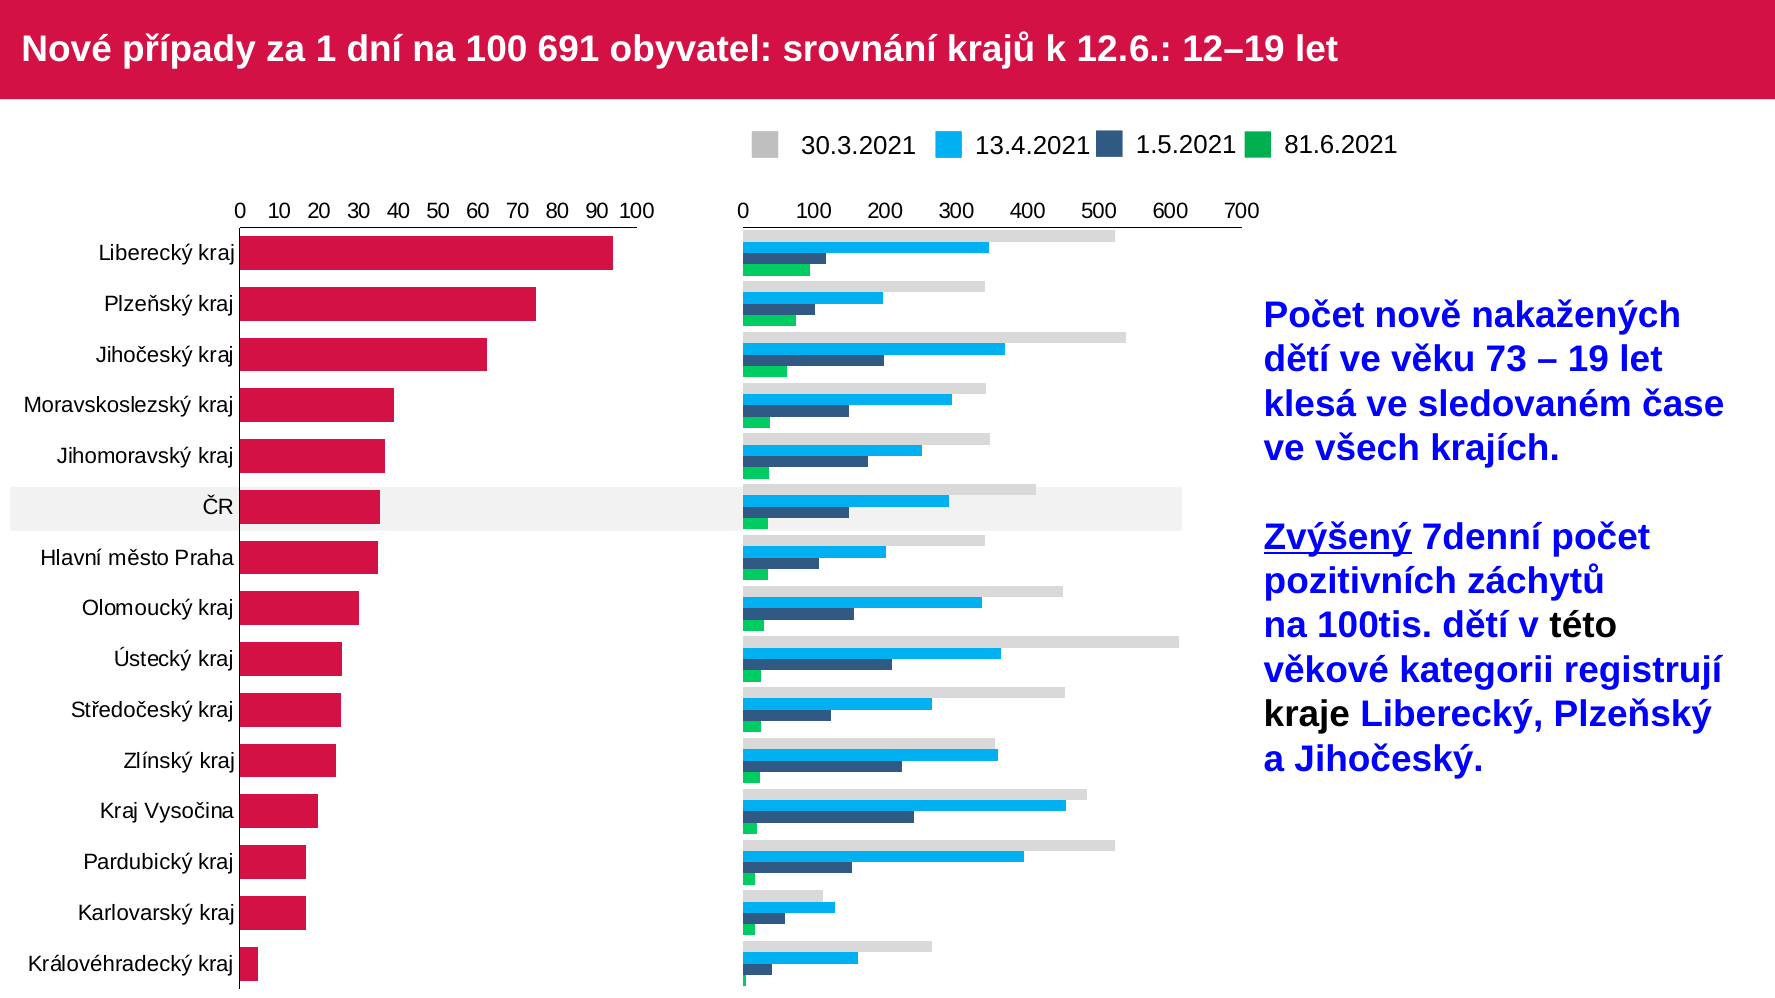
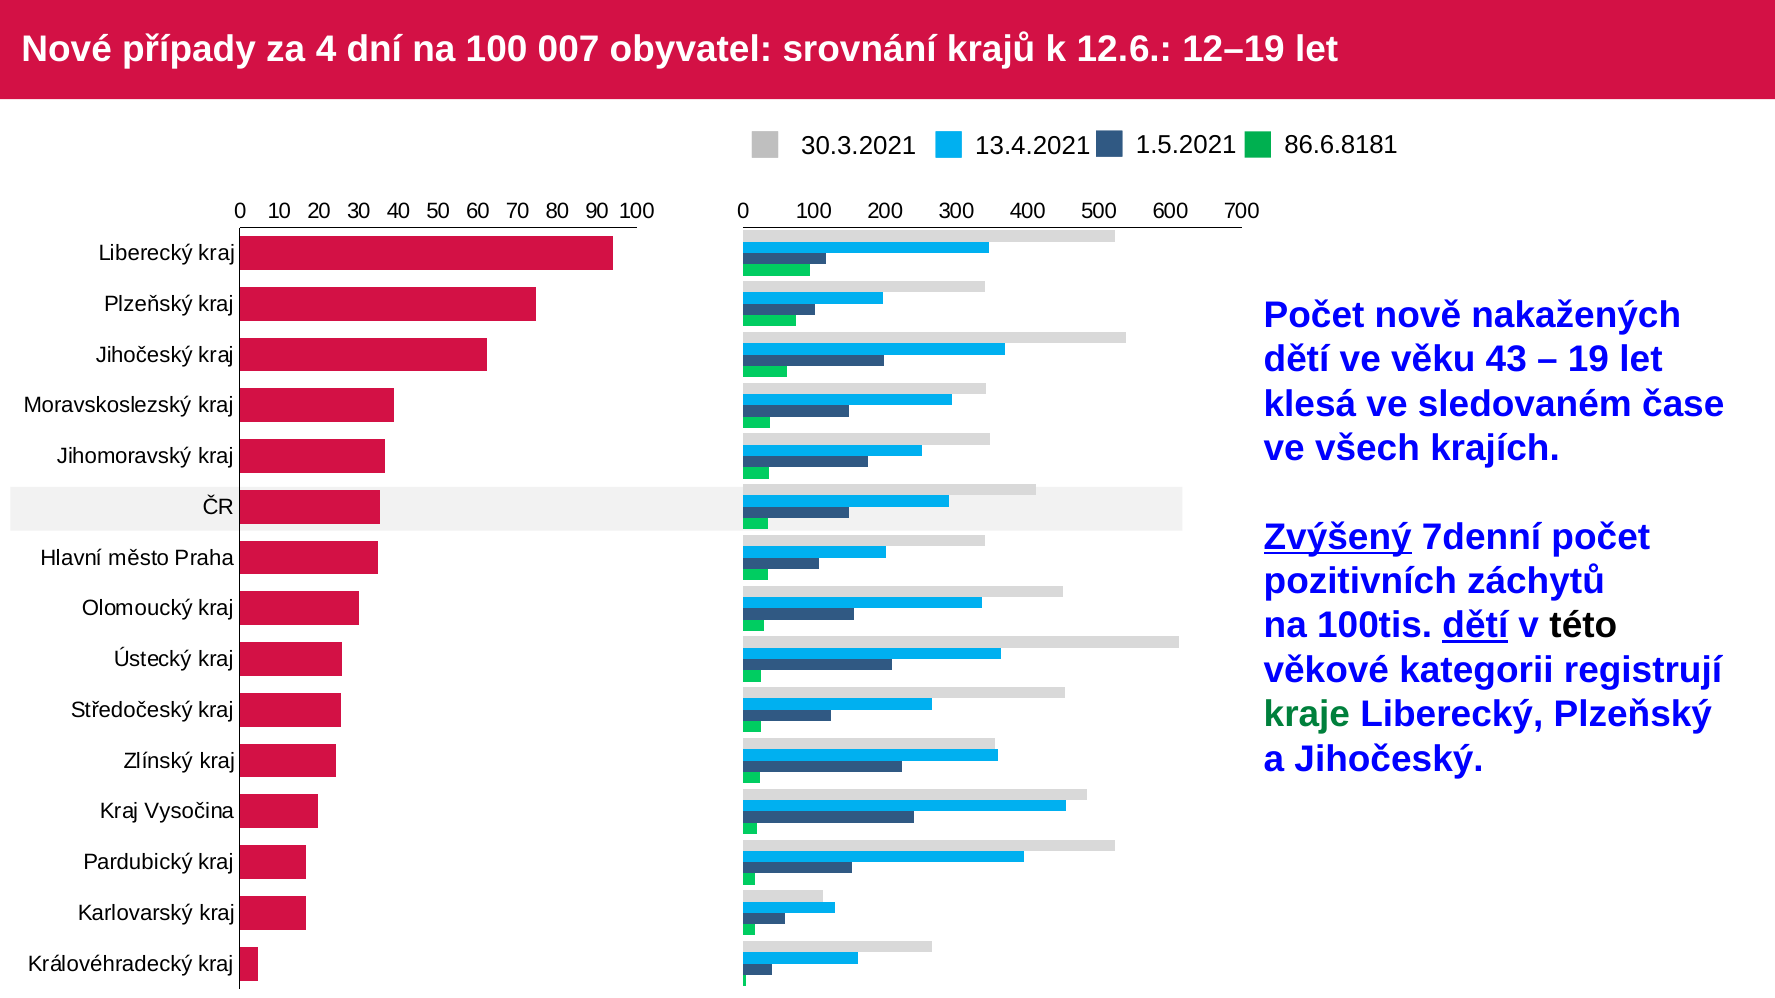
1: 1 -> 4
691: 691 -> 007
81.6.2021: 81.6.2021 -> 86.6.8181
73: 73 -> 43
dětí at (1475, 626) underline: none -> present
kraje colour: black -> green
